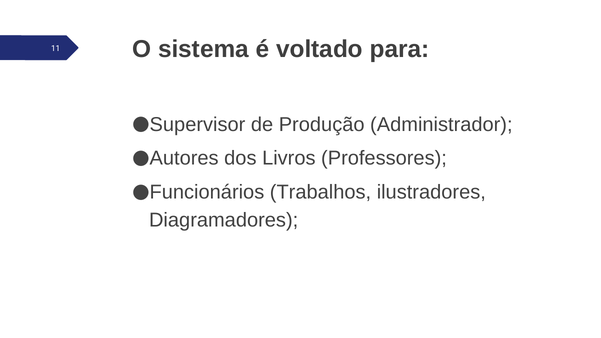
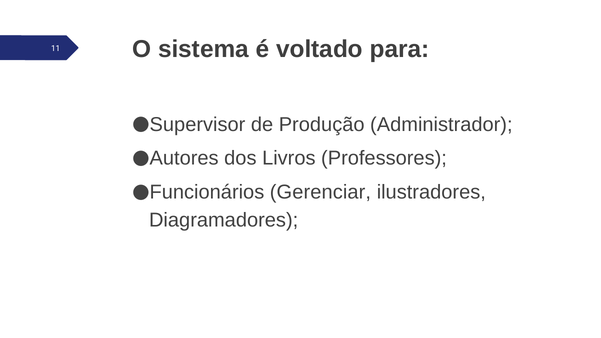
Trabalhos: Trabalhos -> Gerenciar
